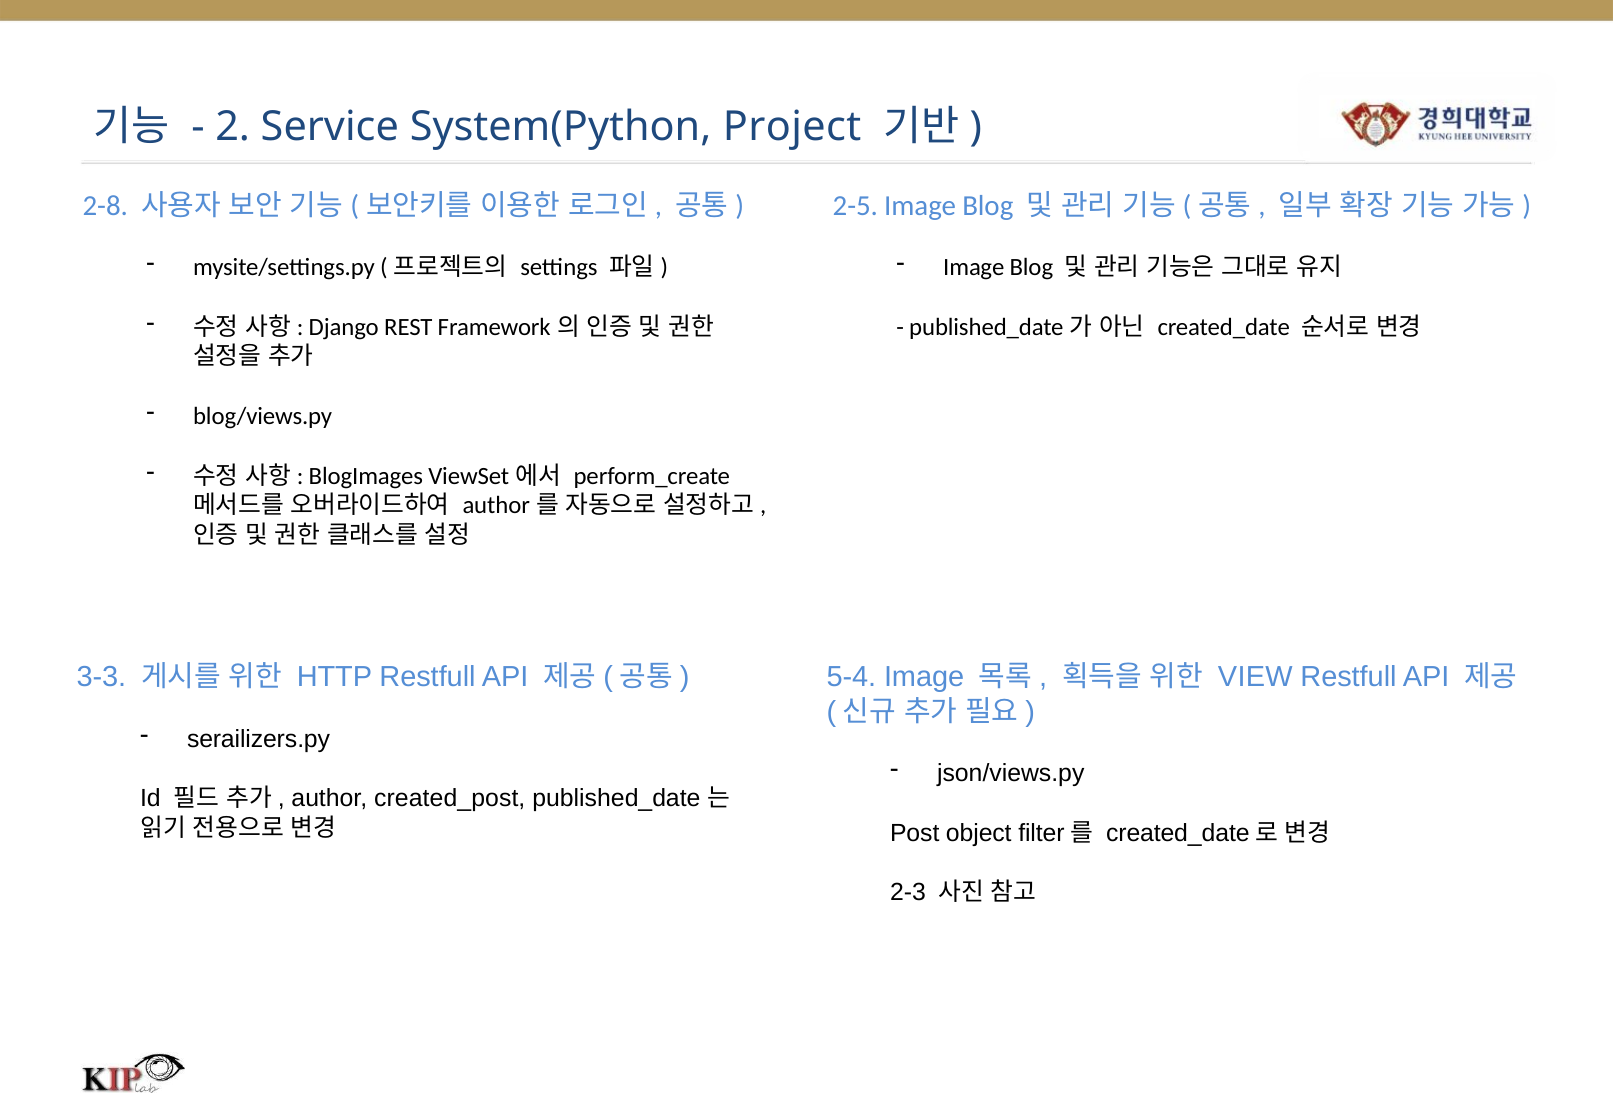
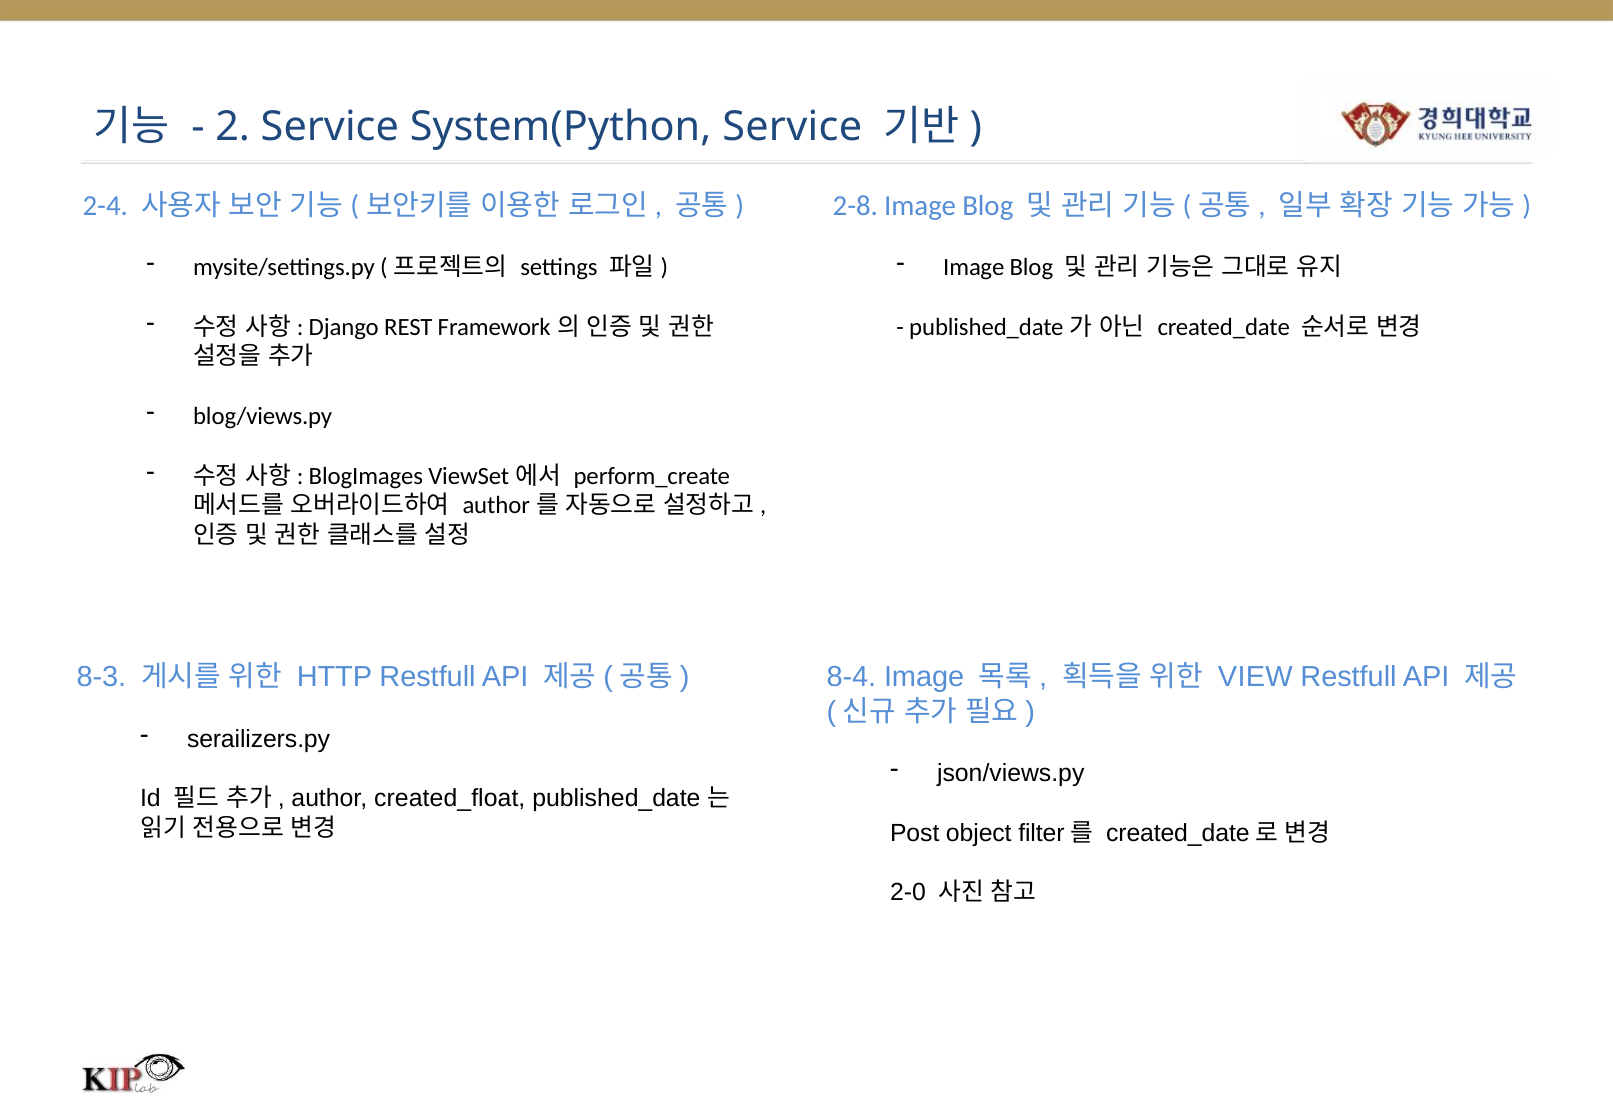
System(Python Project: Project -> Service
2-8: 2-8 -> 2-4
2-5: 2-5 -> 2-8
3-3: 3-3 -> 8-3
5-4: 5-4 -> 8-4
created_post: created_post -> created_float
2-3: 2-3 -> 2-0
